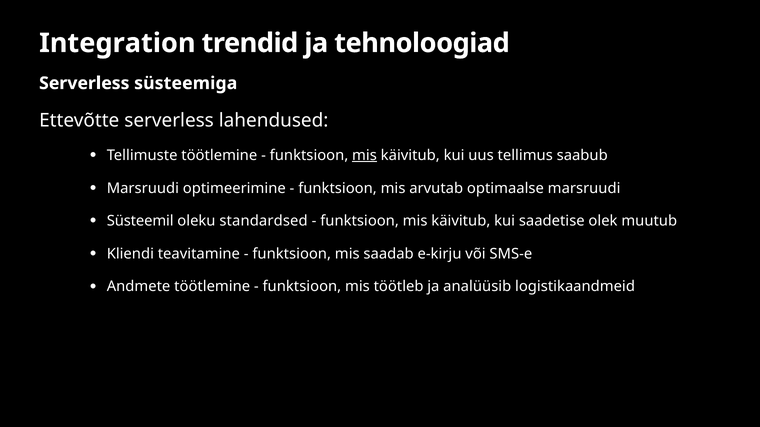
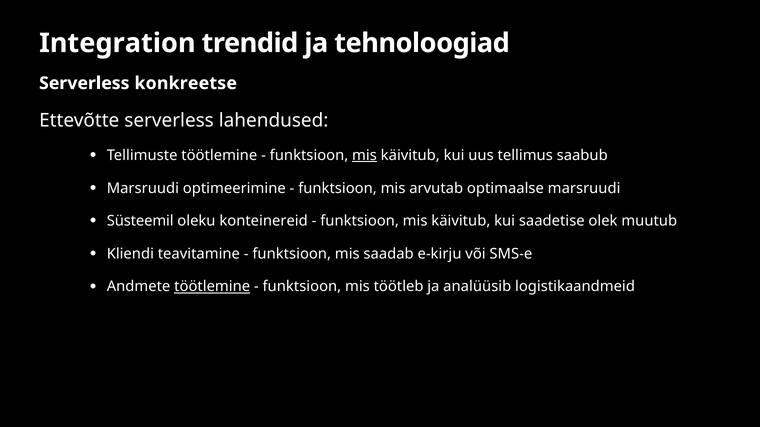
süsteemiga: süsteemiga -> konkreetse
standardsed: standardsed -> konteinereid
töötlemine at (212, 287) underline: none -> present
